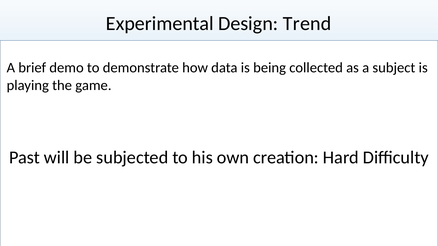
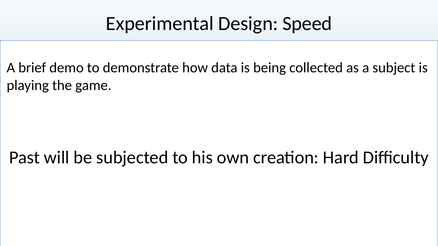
Trend: Trend -> Speed
